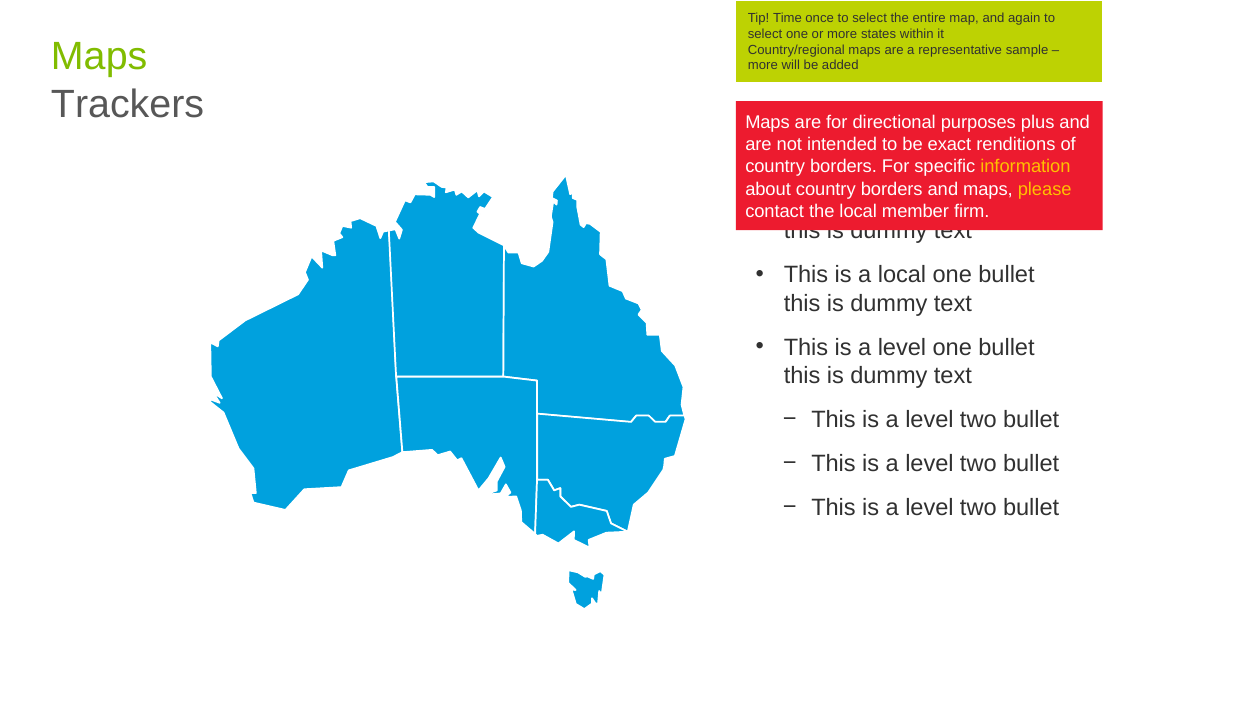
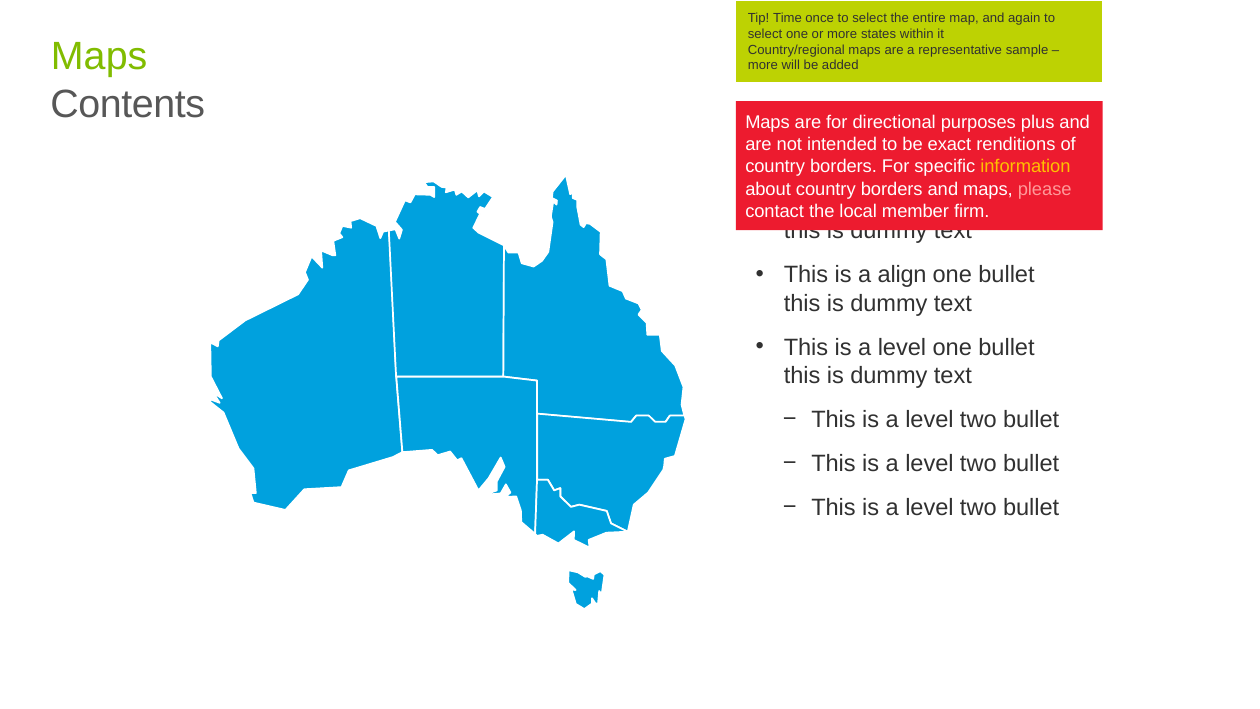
Trackers: Trackers -> Contents
please colour: yellow -> pink
a local: local -> align
